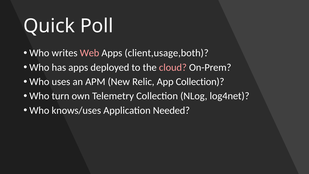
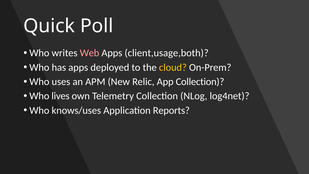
cloud colour: pink -> yellow
turn: turn -> lives
Needed: Needed -> Reports
